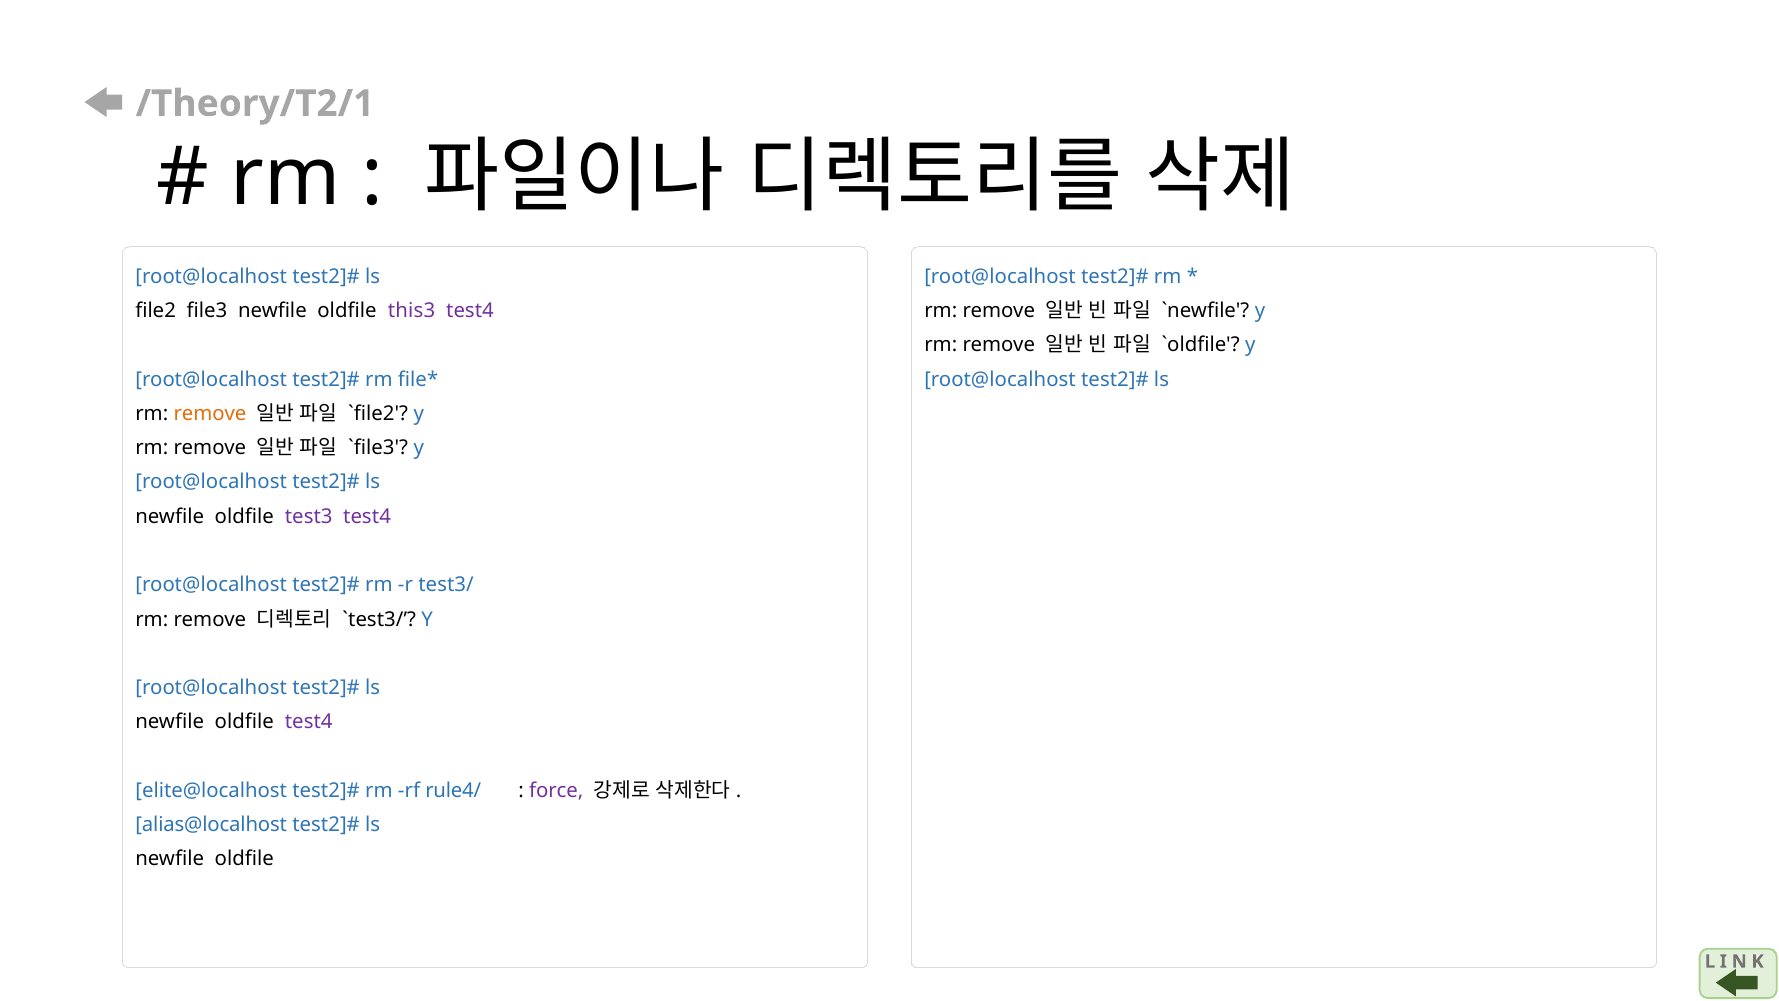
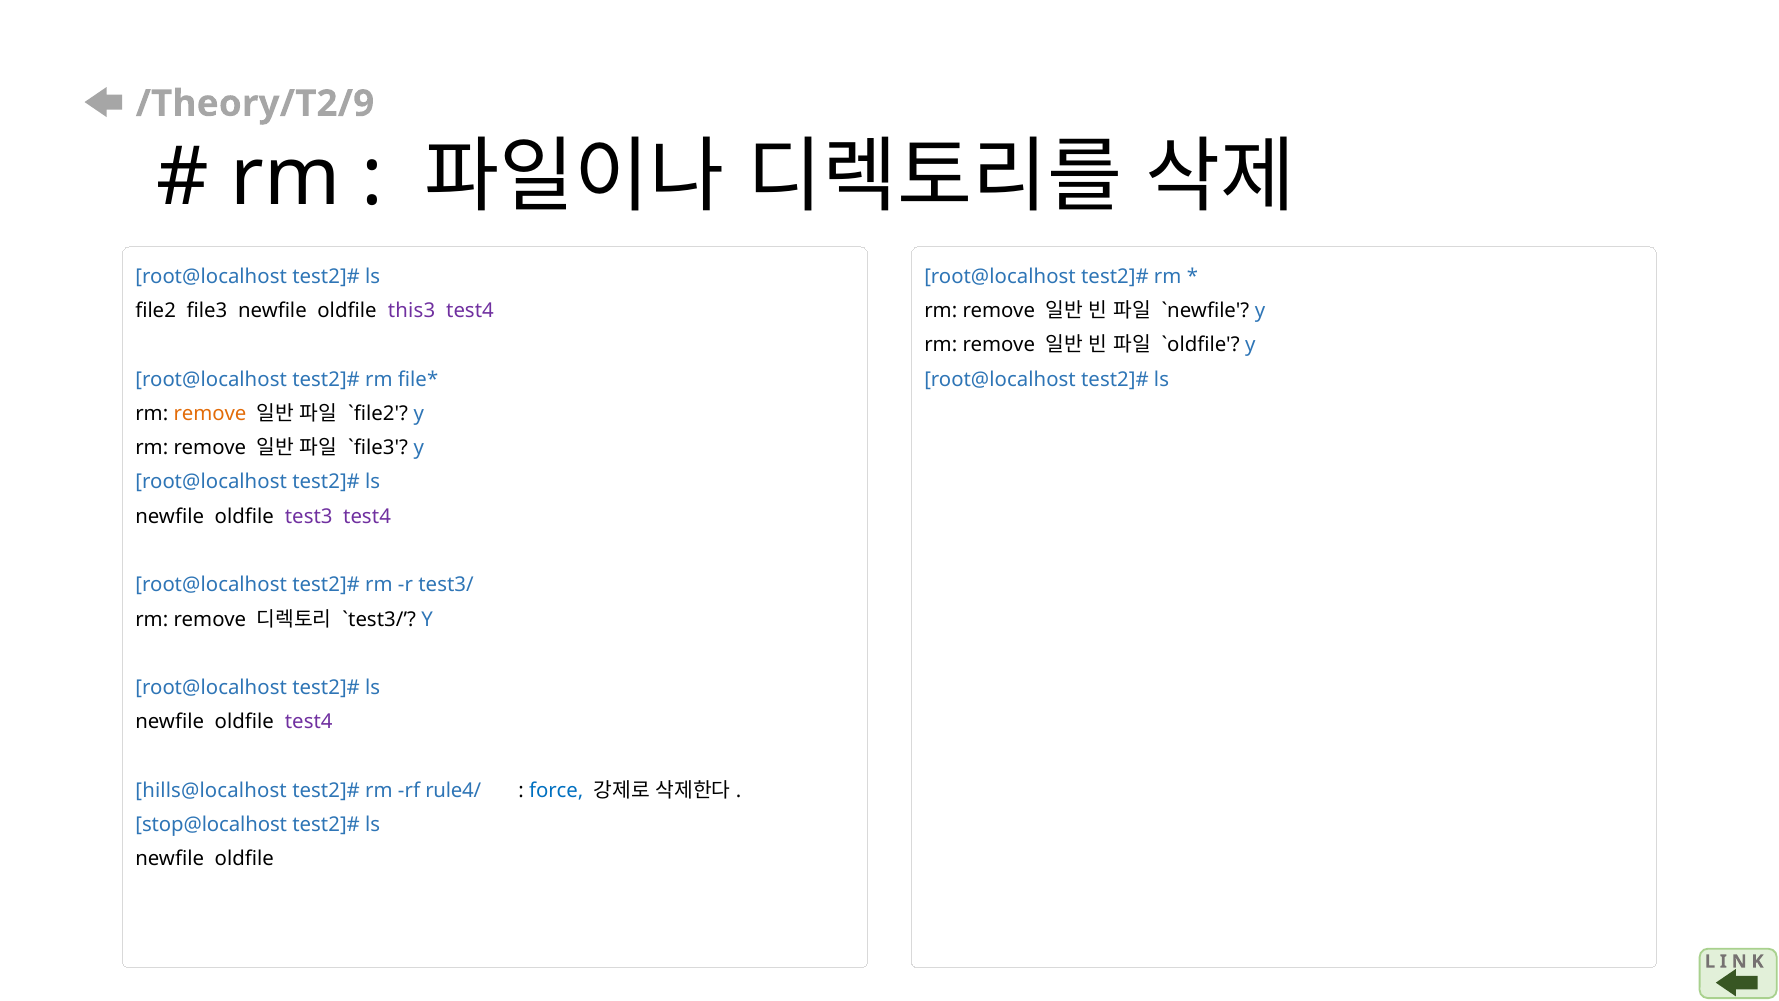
/Theory/T2/1: /Theory/T2/1 -> /Theory/T2/9
elite@localhost: elite@localhost -> hills@localhost
force colour: purple -> blue
alias@localhost: alias@localhost -> stop@localhost
